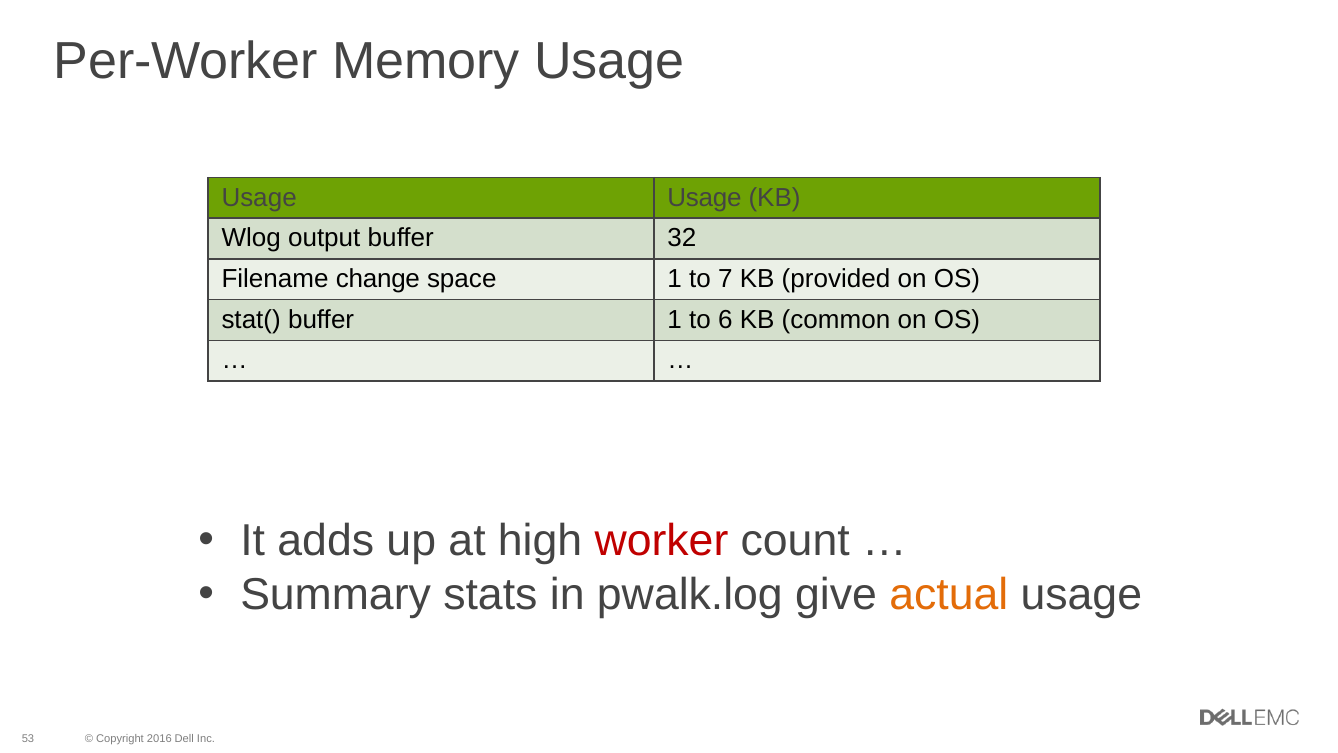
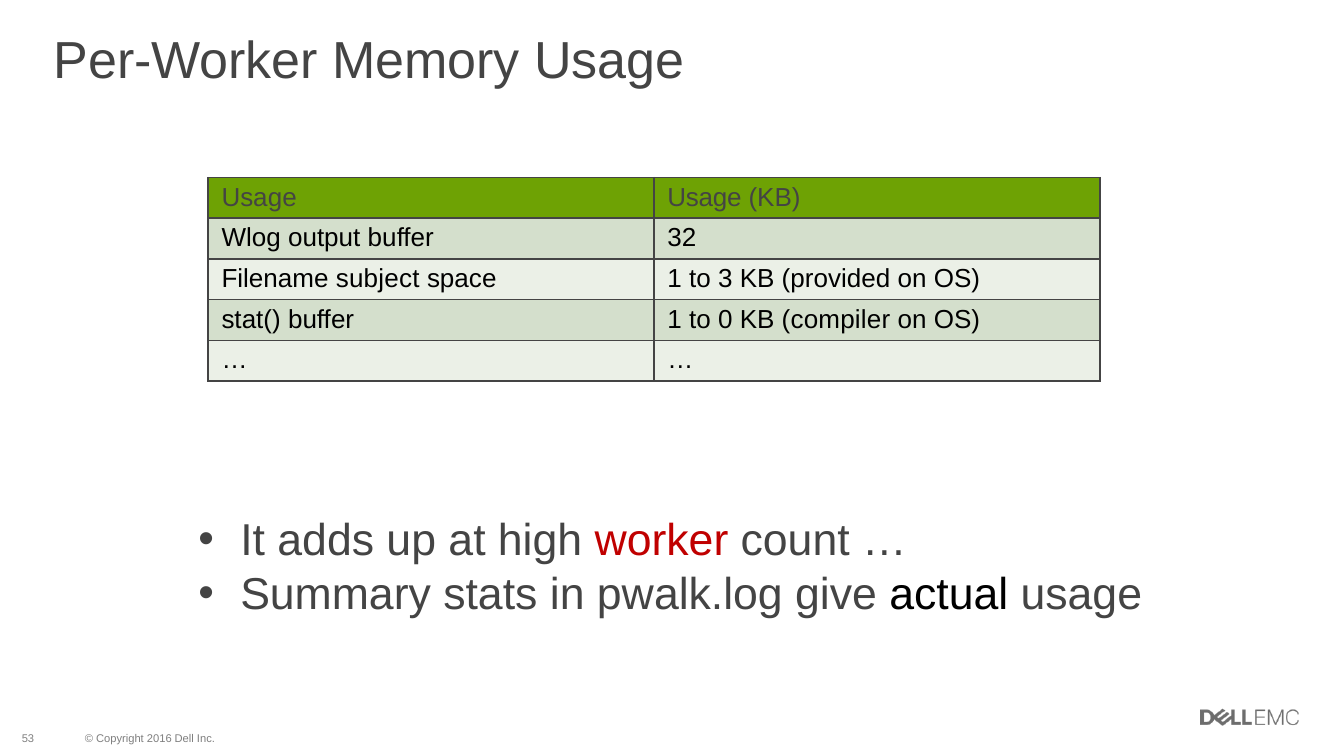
change: change -> subject
7: 7 -> 3
6: 6 -> 0
common: common -> compiler
actual colour: orange -> black
